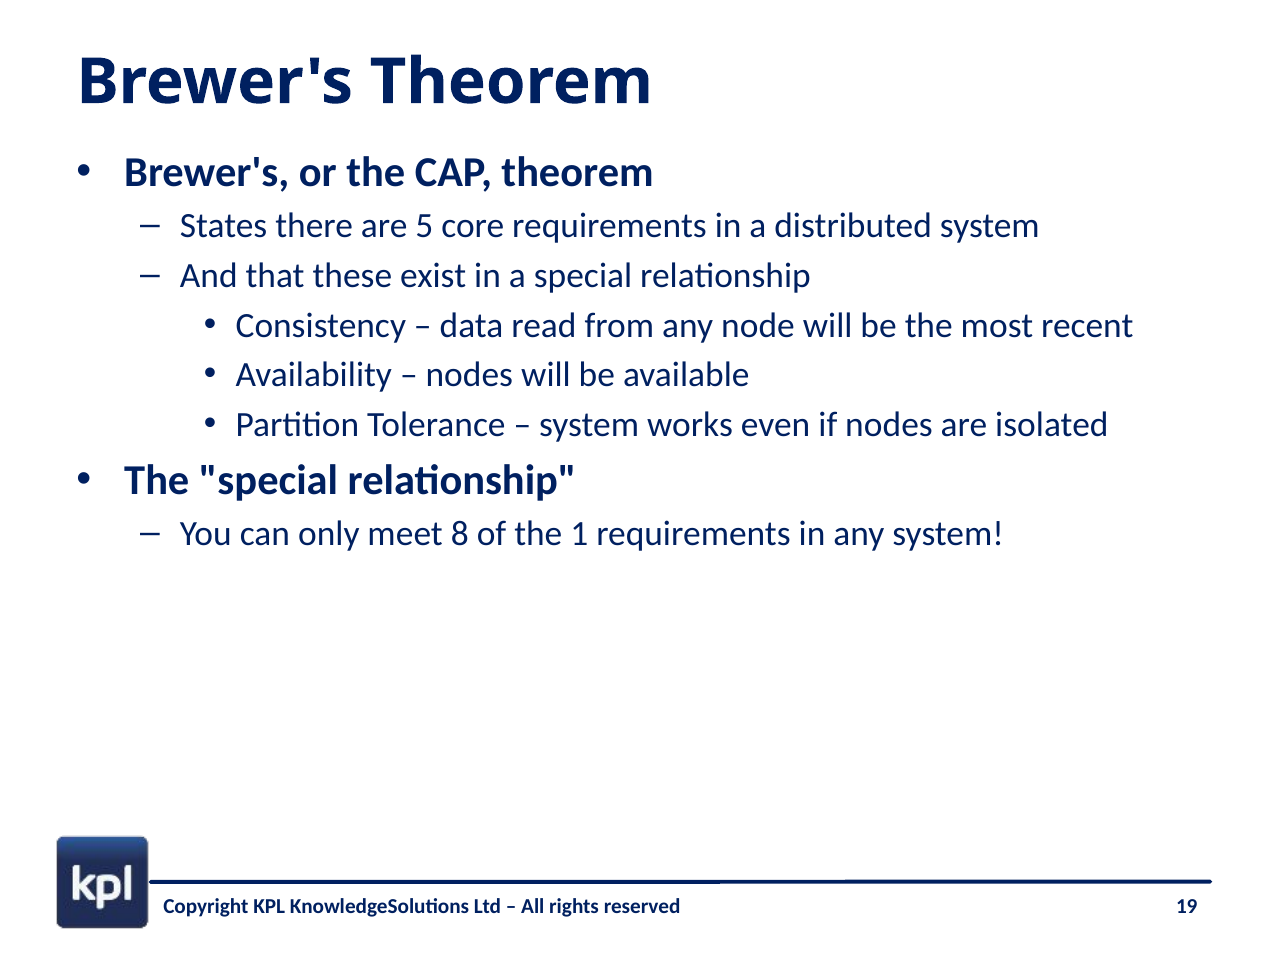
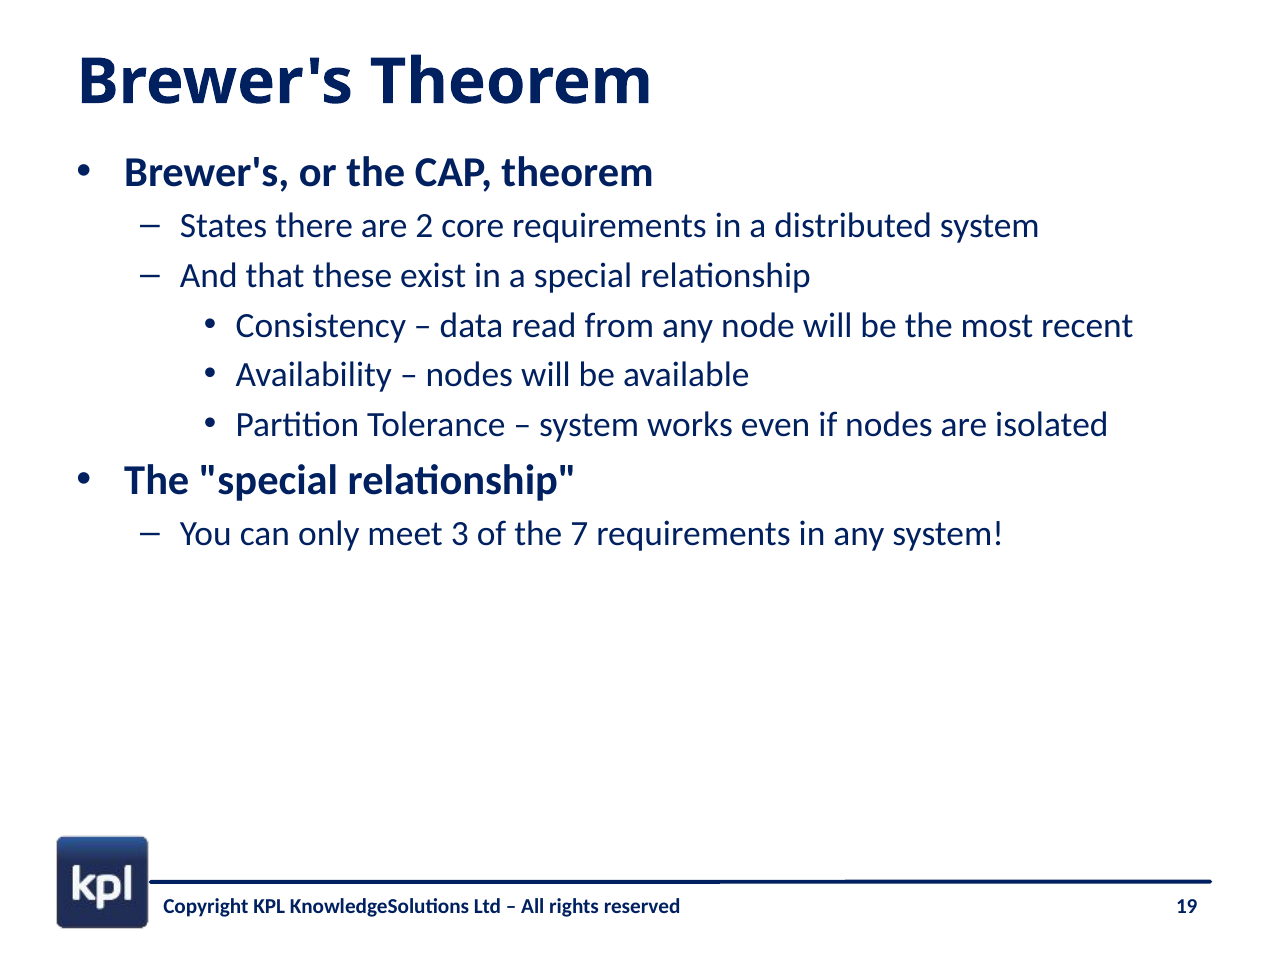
5: 5 -> 2
8: 8 -> 3
1: 1 -> 7
